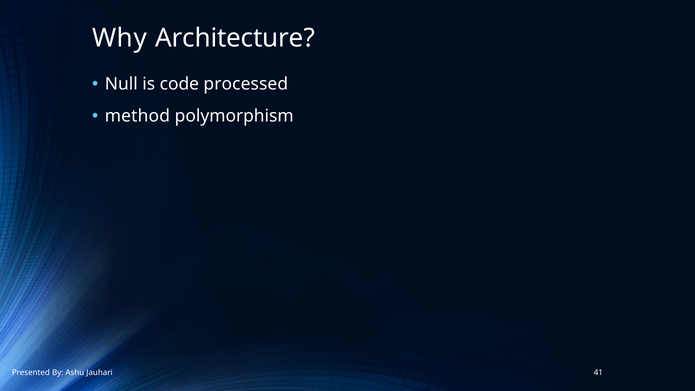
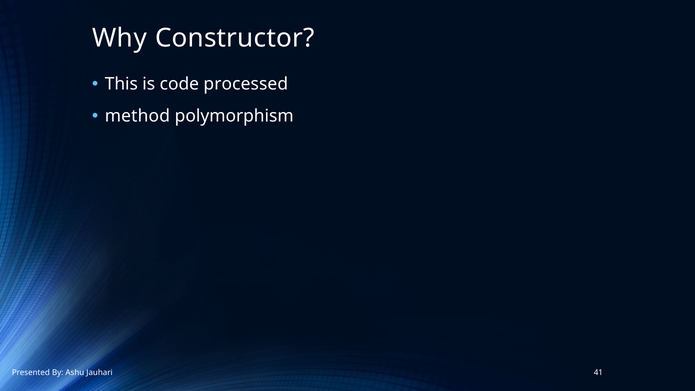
Architecture: Architecture -> Constructor
Null: Null -> This
